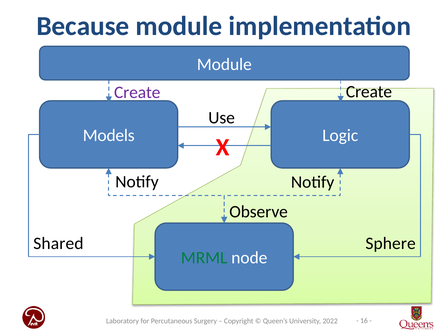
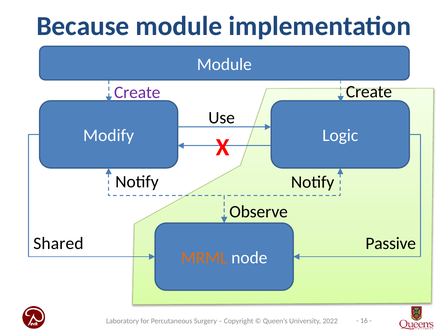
Models: Models -> Modify
Sphere: Sphere -> Passive
MRML colour: green -> orange
